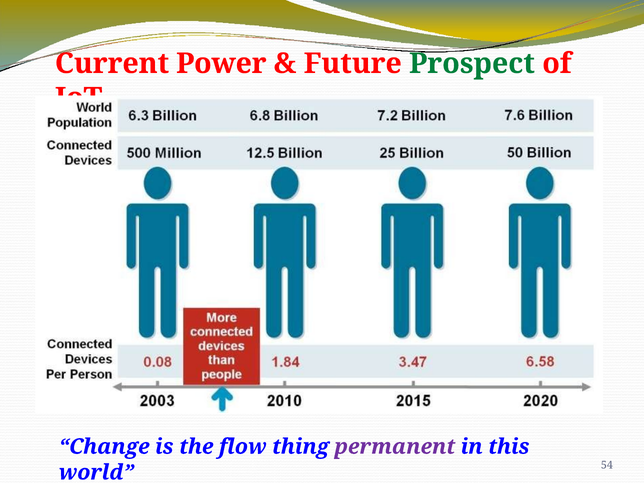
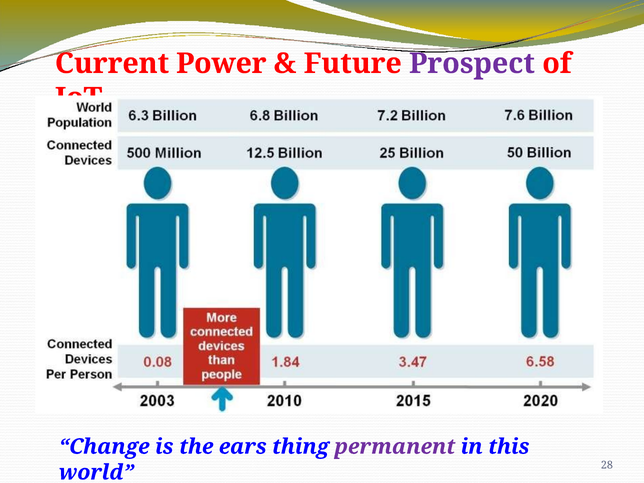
Prospect colour: green -> purple
flow: flow -> ears
54: 54 -> 28
